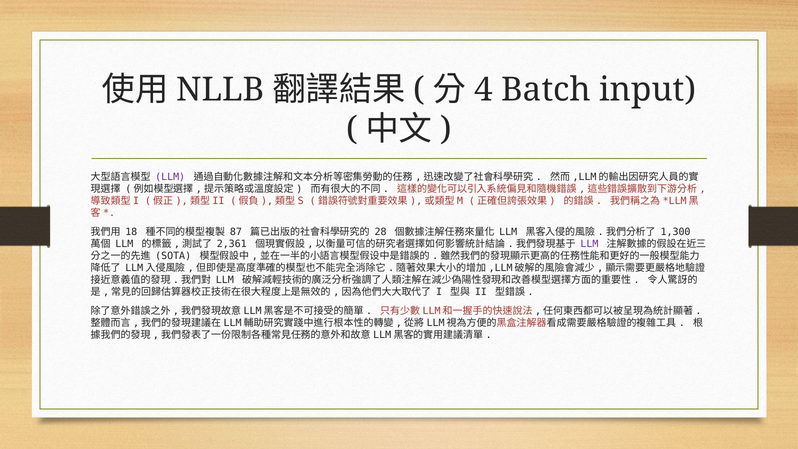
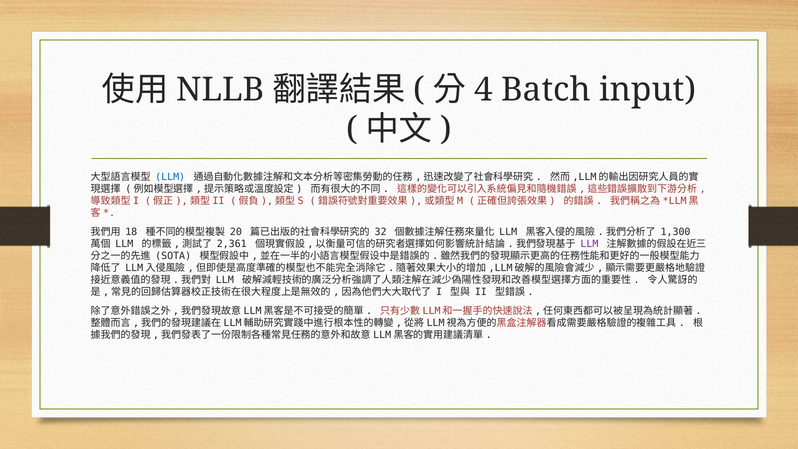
LLM at (170, 177) colour: purple -> blue
87: 87 -> 20
28: 28 -> 32
